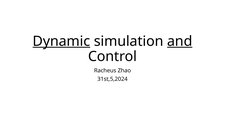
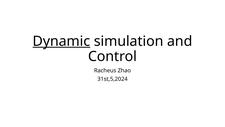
and underline: present -> none
